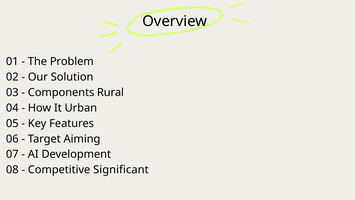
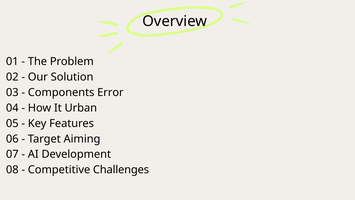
Rural: Rural -> Error
Significant: Significant -> Challenges
